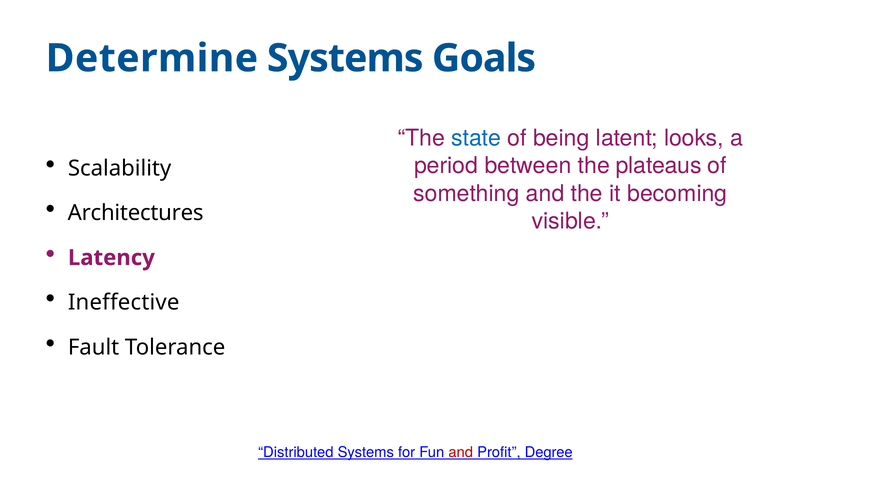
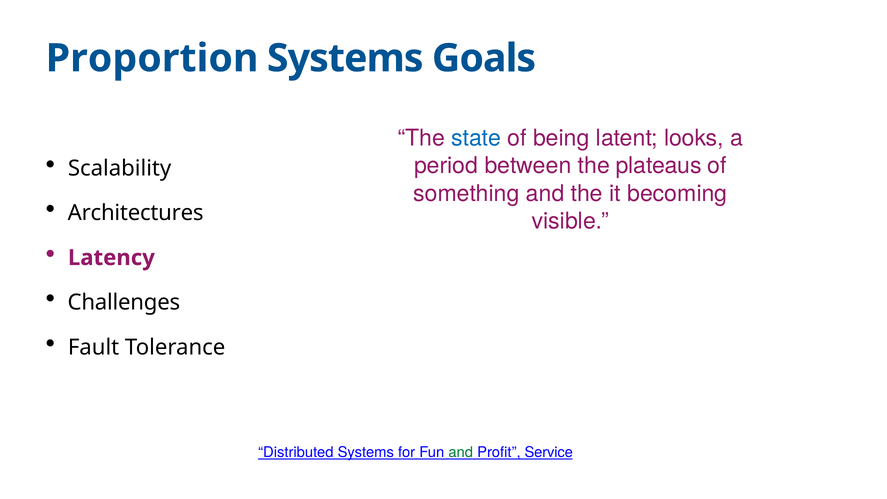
Determine: Determine -> Proportion
Ineffective: Ineffective -> Challenges
and at (461, 452) colour: red -> green
Degree: Degree -> Service
